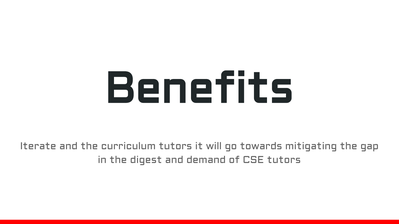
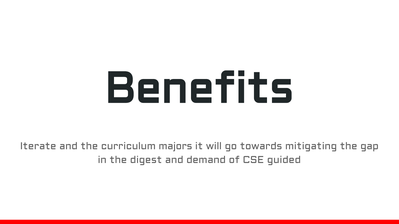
curriculum tutors: tutors -> majors
CSE tutors: tutors -> guided
